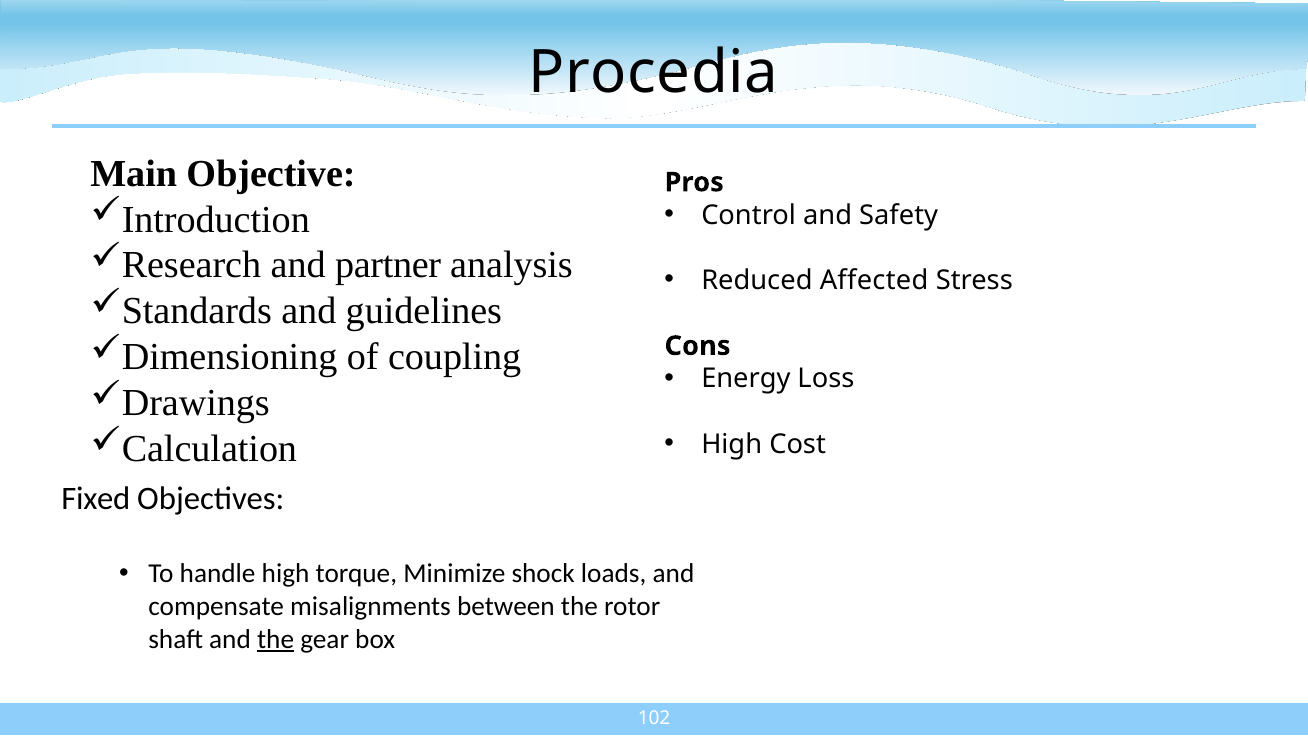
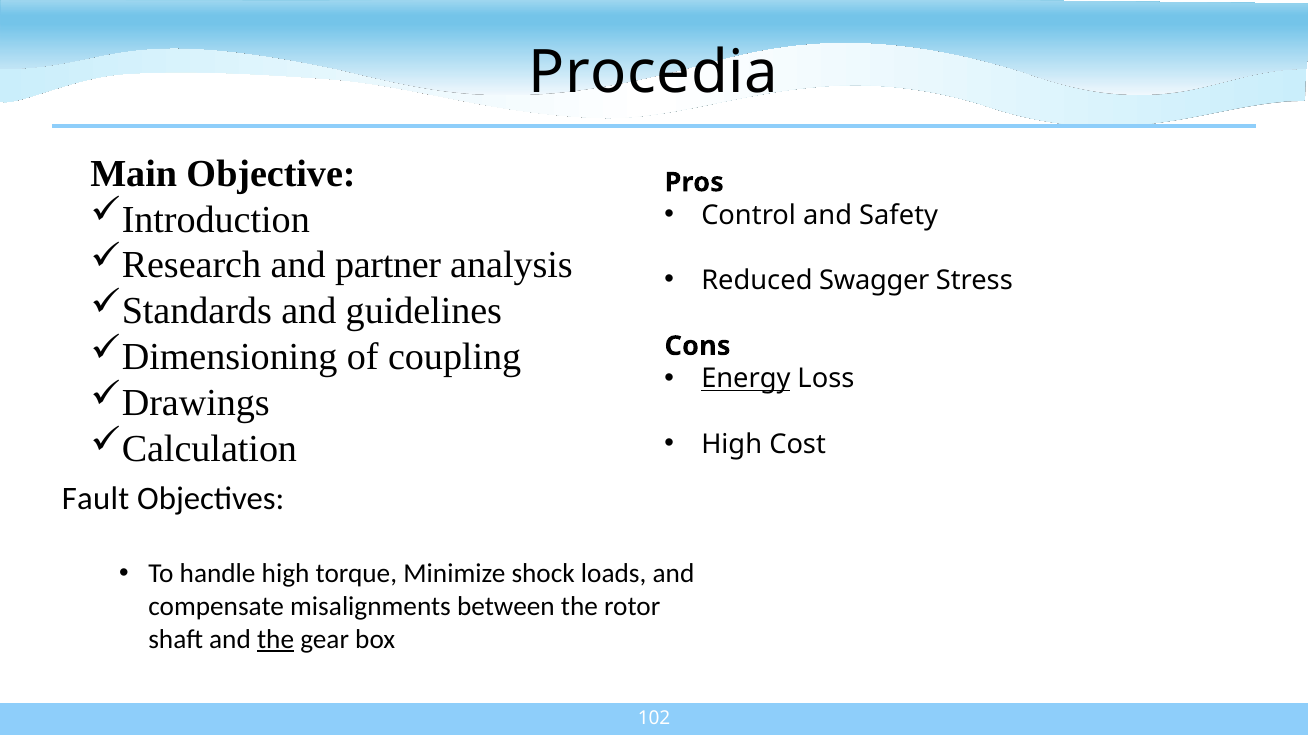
Affected: Affected -> Swagger
Energy underline: none -> present
Fixed: Fixed -> Fault
